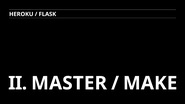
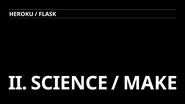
MASTER: MASTER -> SCIENCE
